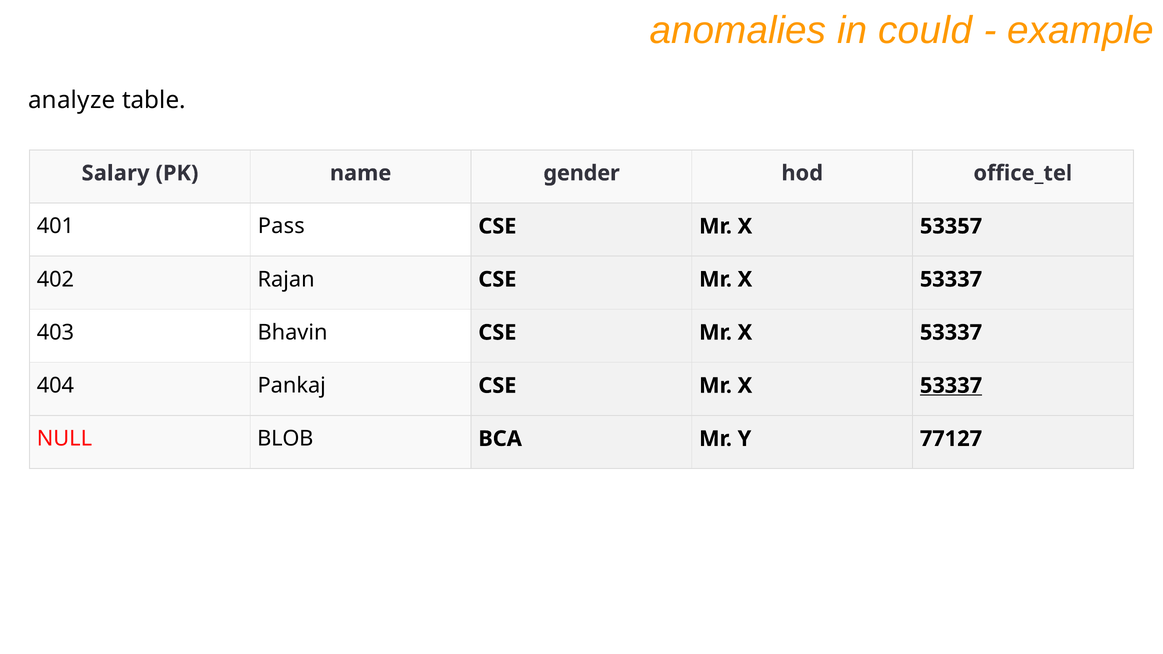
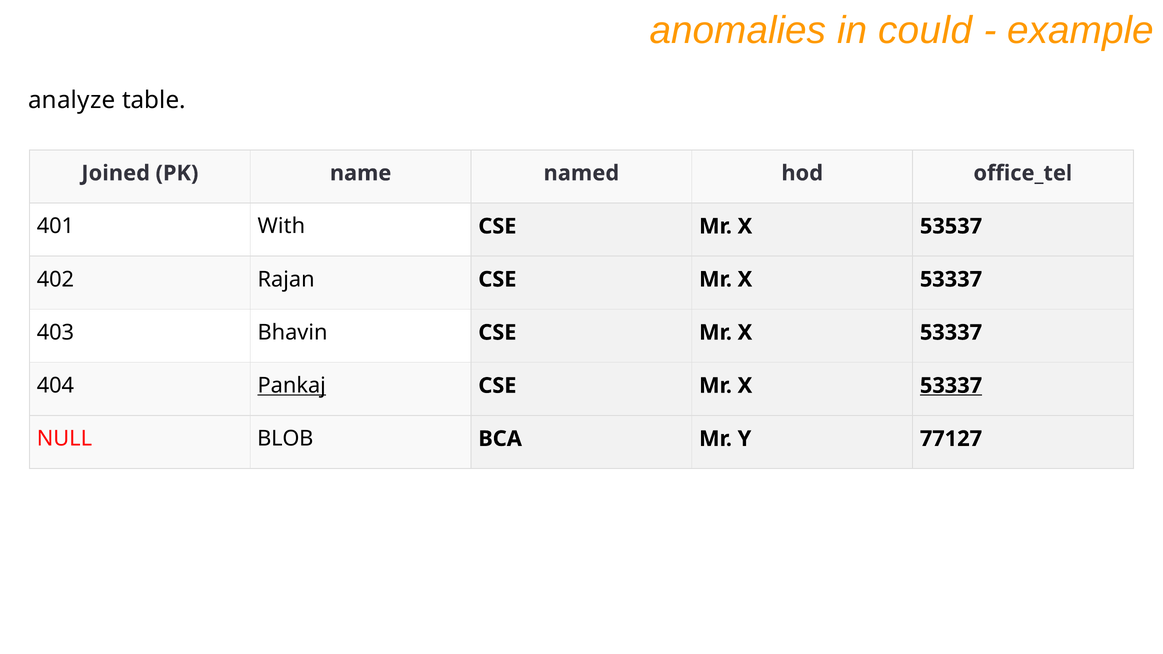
Salary: Salary -> Joined
gender: gender -> named
Pass: Pass -> With
53357: 53357 -> 53537
Pankaj underline: none -> present
